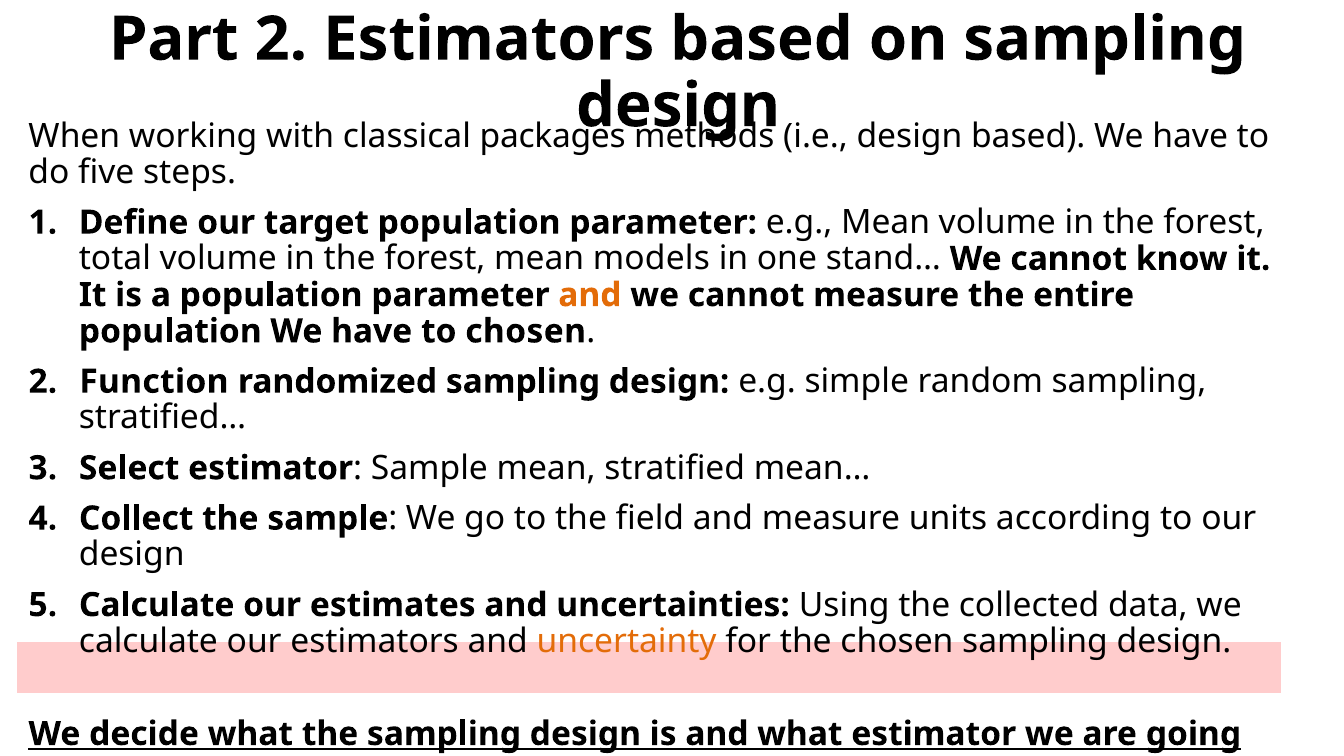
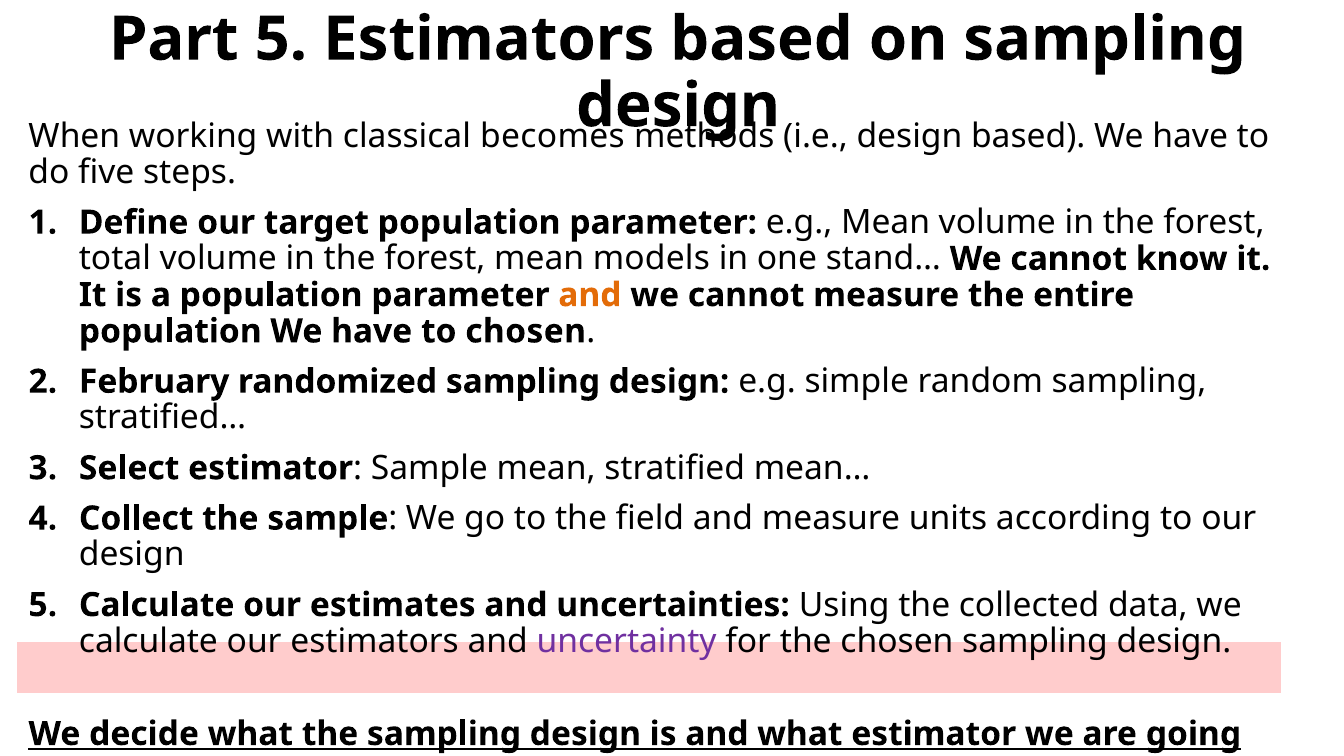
Part 2: 2 -> 5
packages: packages -> becomes
Function: Function -> February
uncertainty colour: orange -> purple
